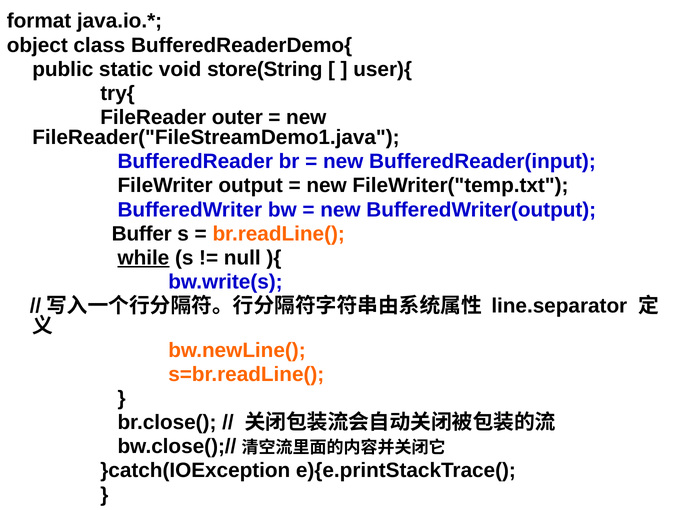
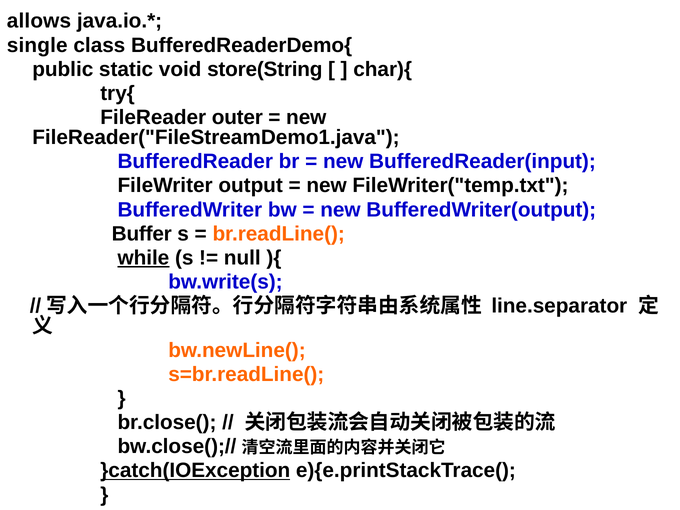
format: format -> allows
object: object -> single
user){: user){ -> char){
}catch(IOException underline: none -> present
